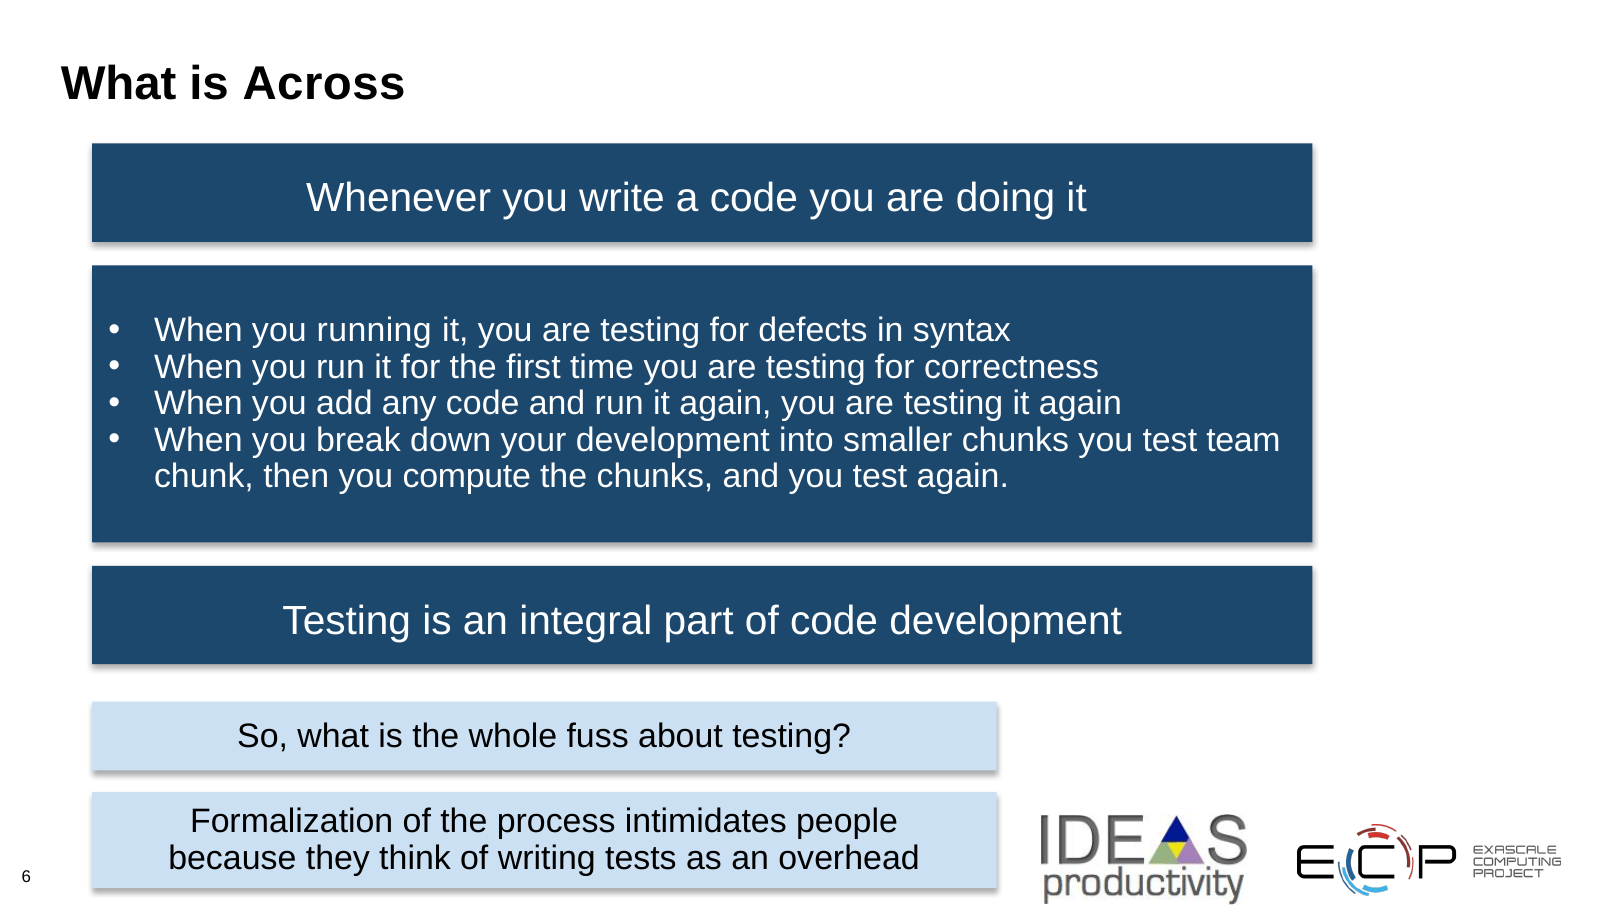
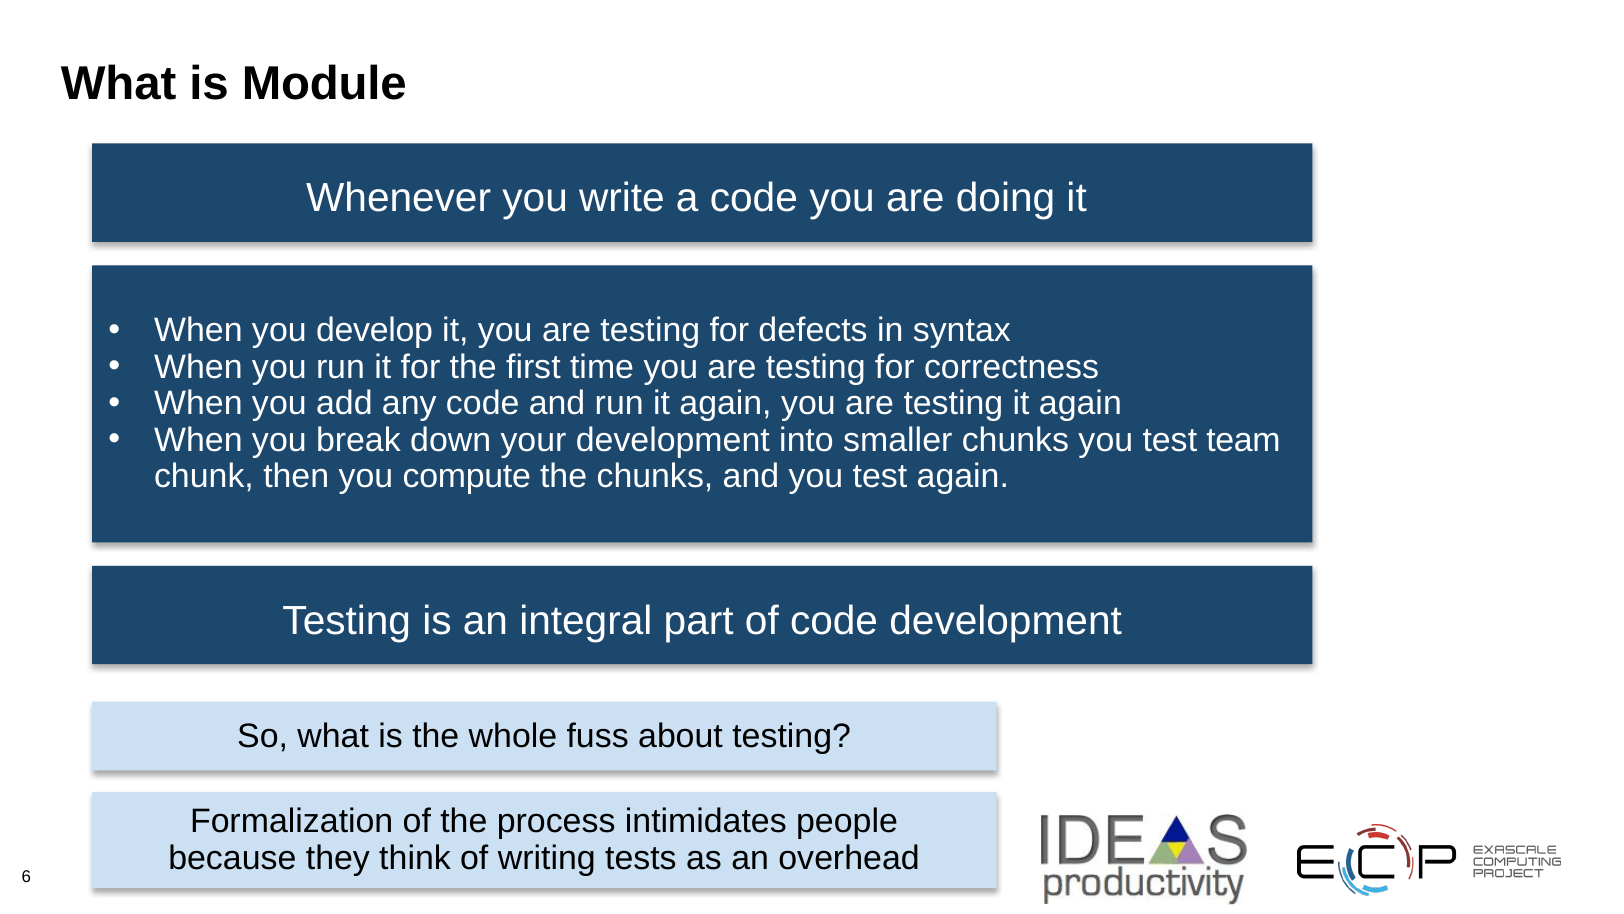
Across: Across -> Module
running: running -> develop
